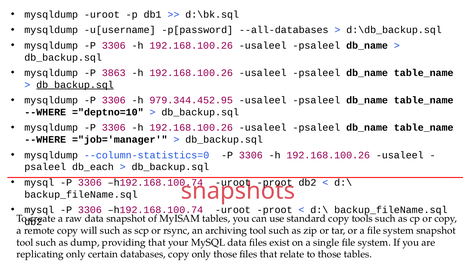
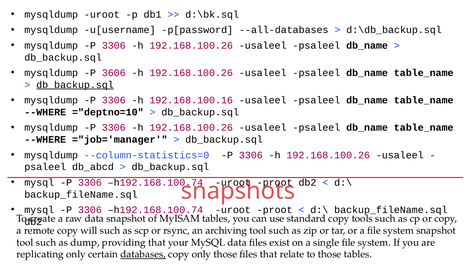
3863: 3863 -> 3606
979.344.452.95: 979.344.452.95 -> 192.168.100.16
db_each: db_each -> db_abcd
databases underline: none -> present
